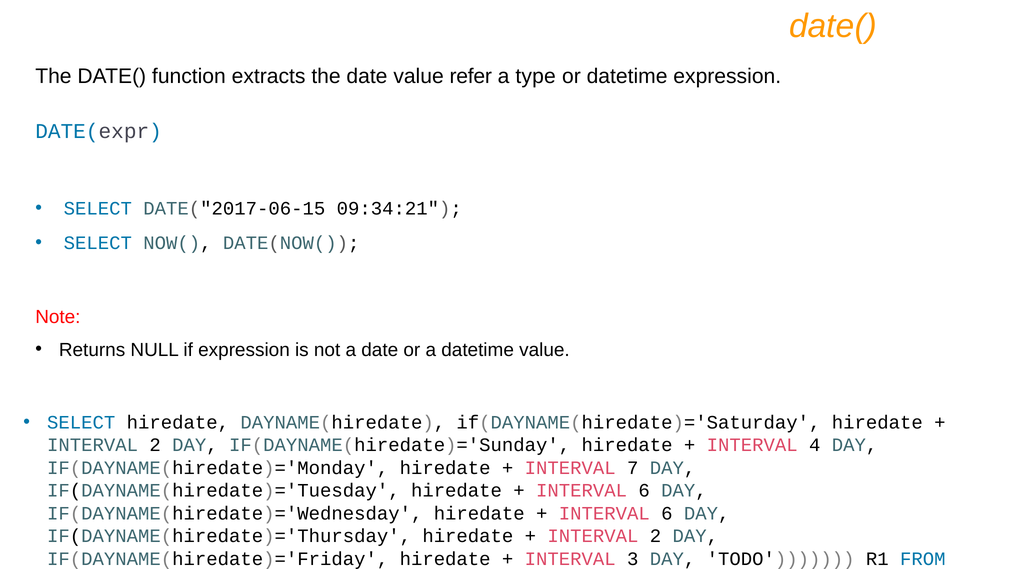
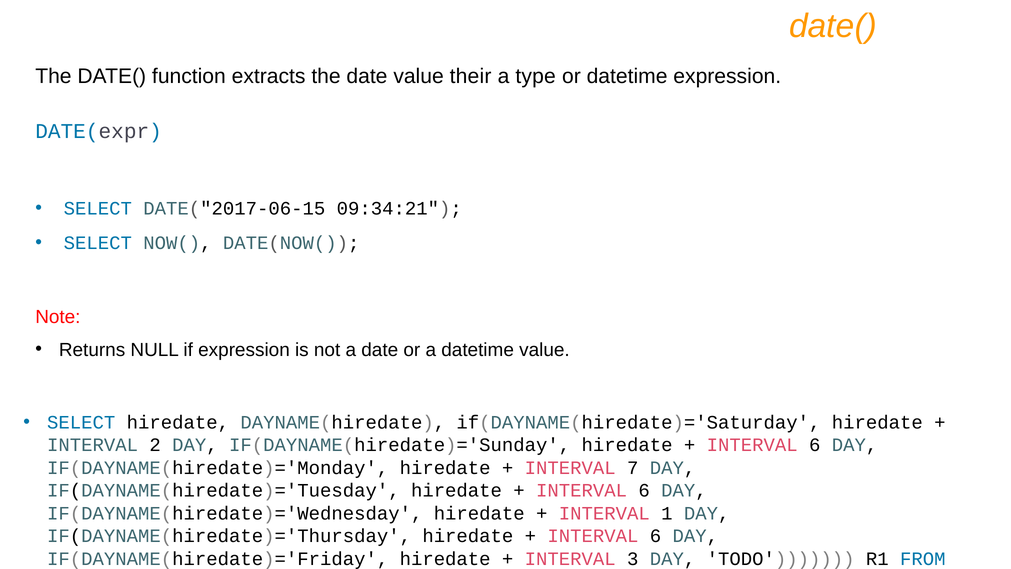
refer: refer -> their
4 at (815, 445): 4 -> 6
6 at (667, 513): 6 -> 1
2 at (656, 536): 2 -> 6
